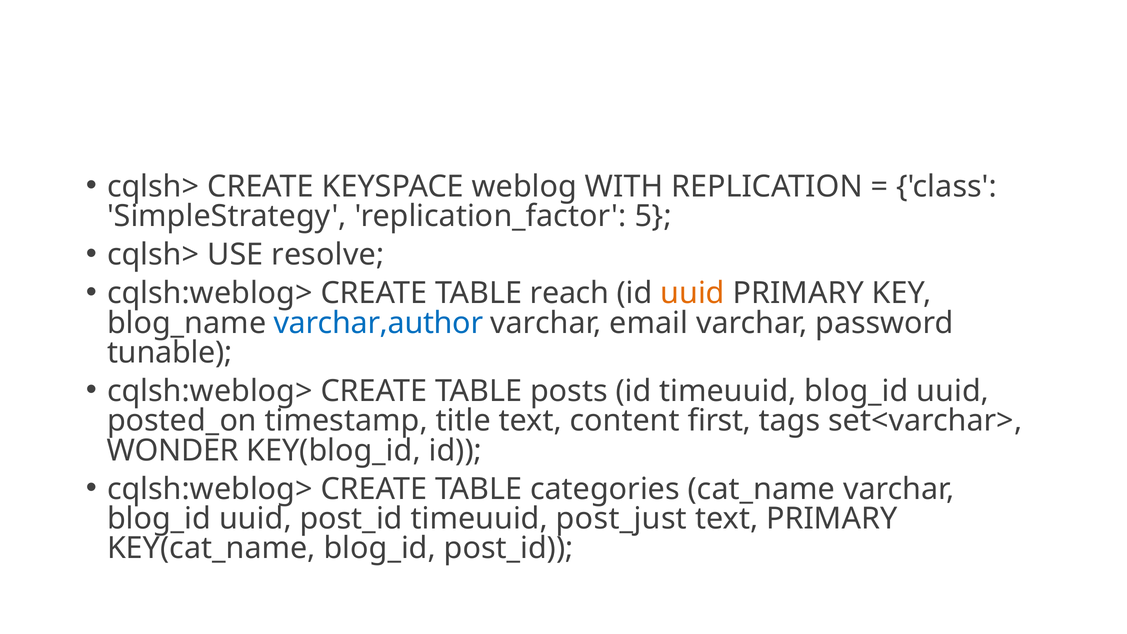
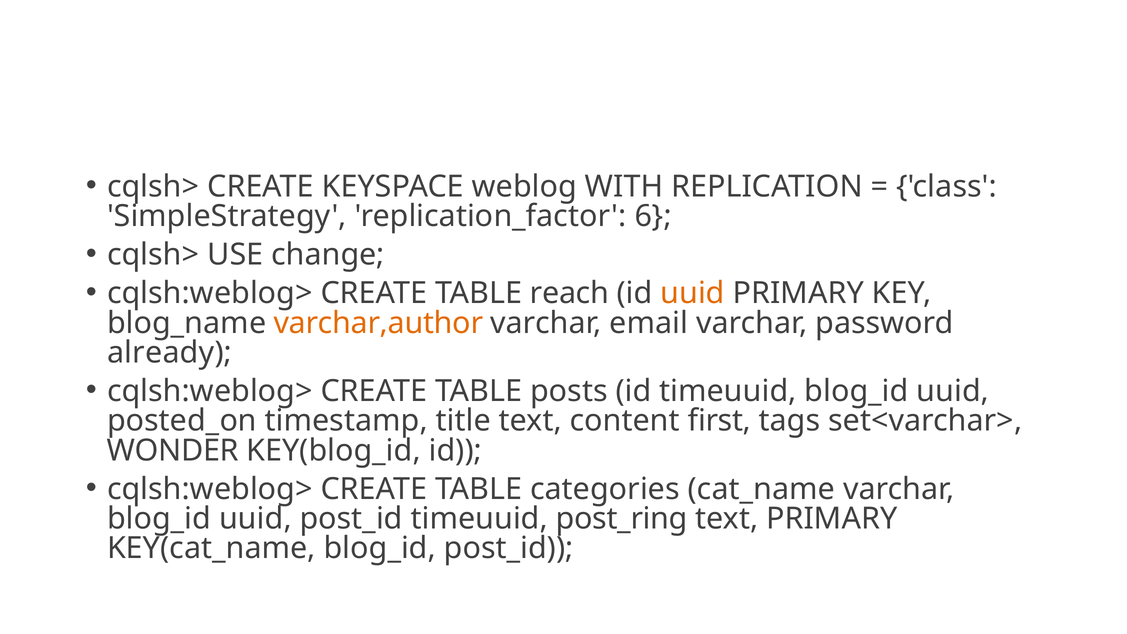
5: 5 -> 6
resolve: resolve -> change
varchar,author colour: blue -> orange
tunable: tunable -> already
post_just: post_just -> post_ring
